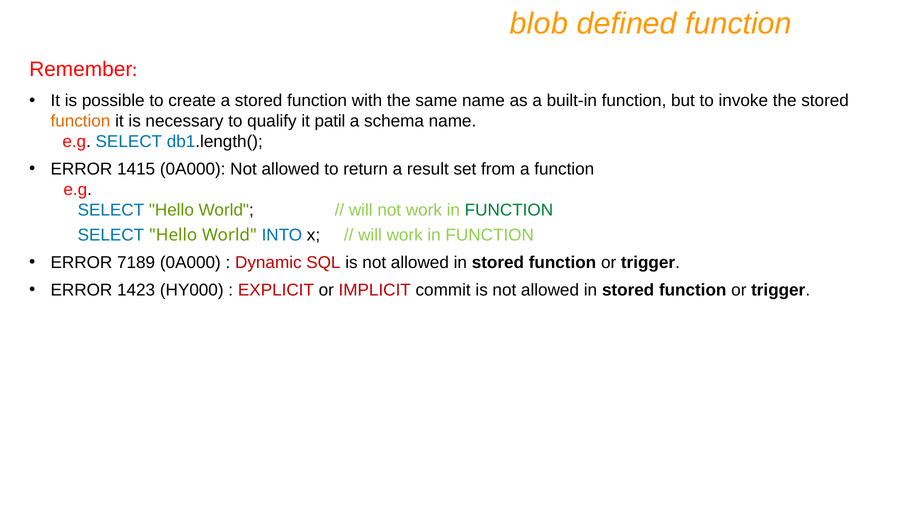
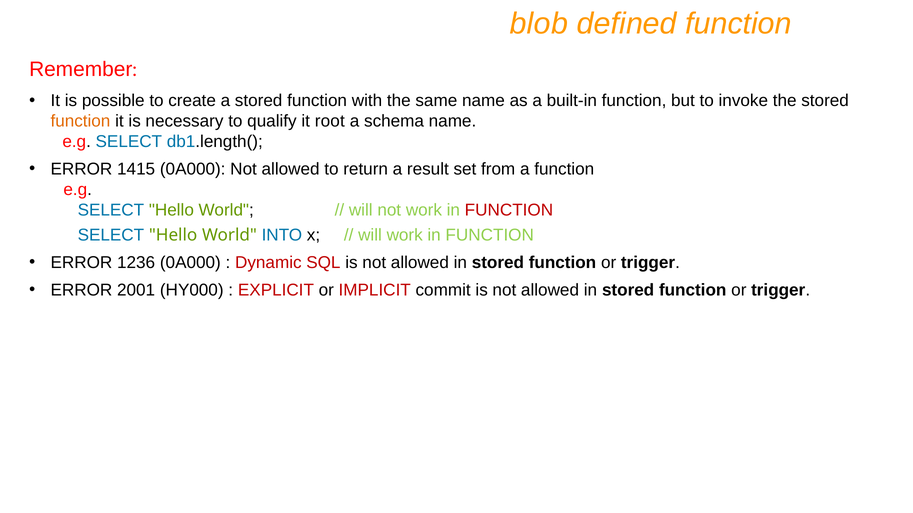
patil: patil -> root
FUNCTION at (509, 210) colour: green -> red
7189: 7189 -> 1236
1423: 1423 -> 2001
